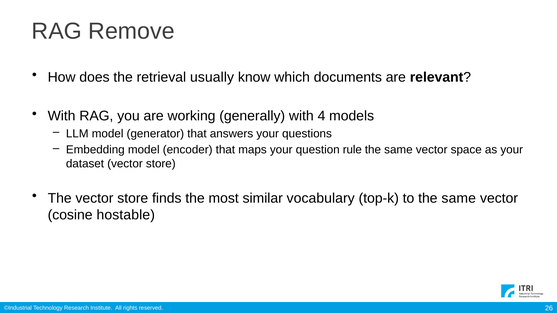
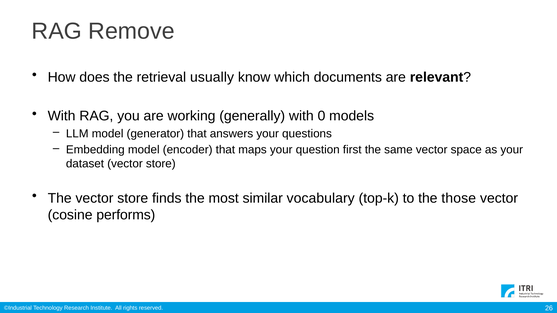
4: 4 -> 0
rule: rule -> first
to the same: same -> those
hostable: hostable -> performs
